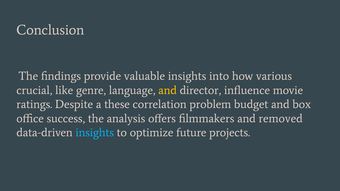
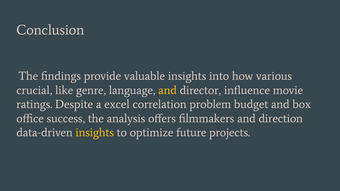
these: these -> excel
removed: removed -> direction
insights at (95, 133) colour: light blue -> yellow
